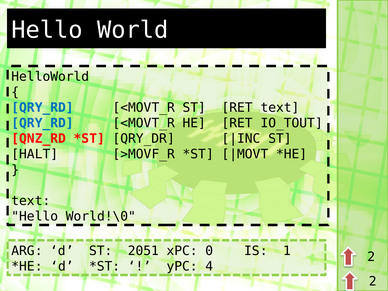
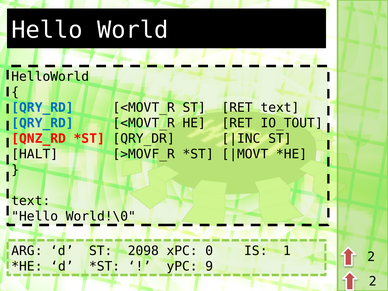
2051: 2051 -> 2098
4: 4 -> 9
